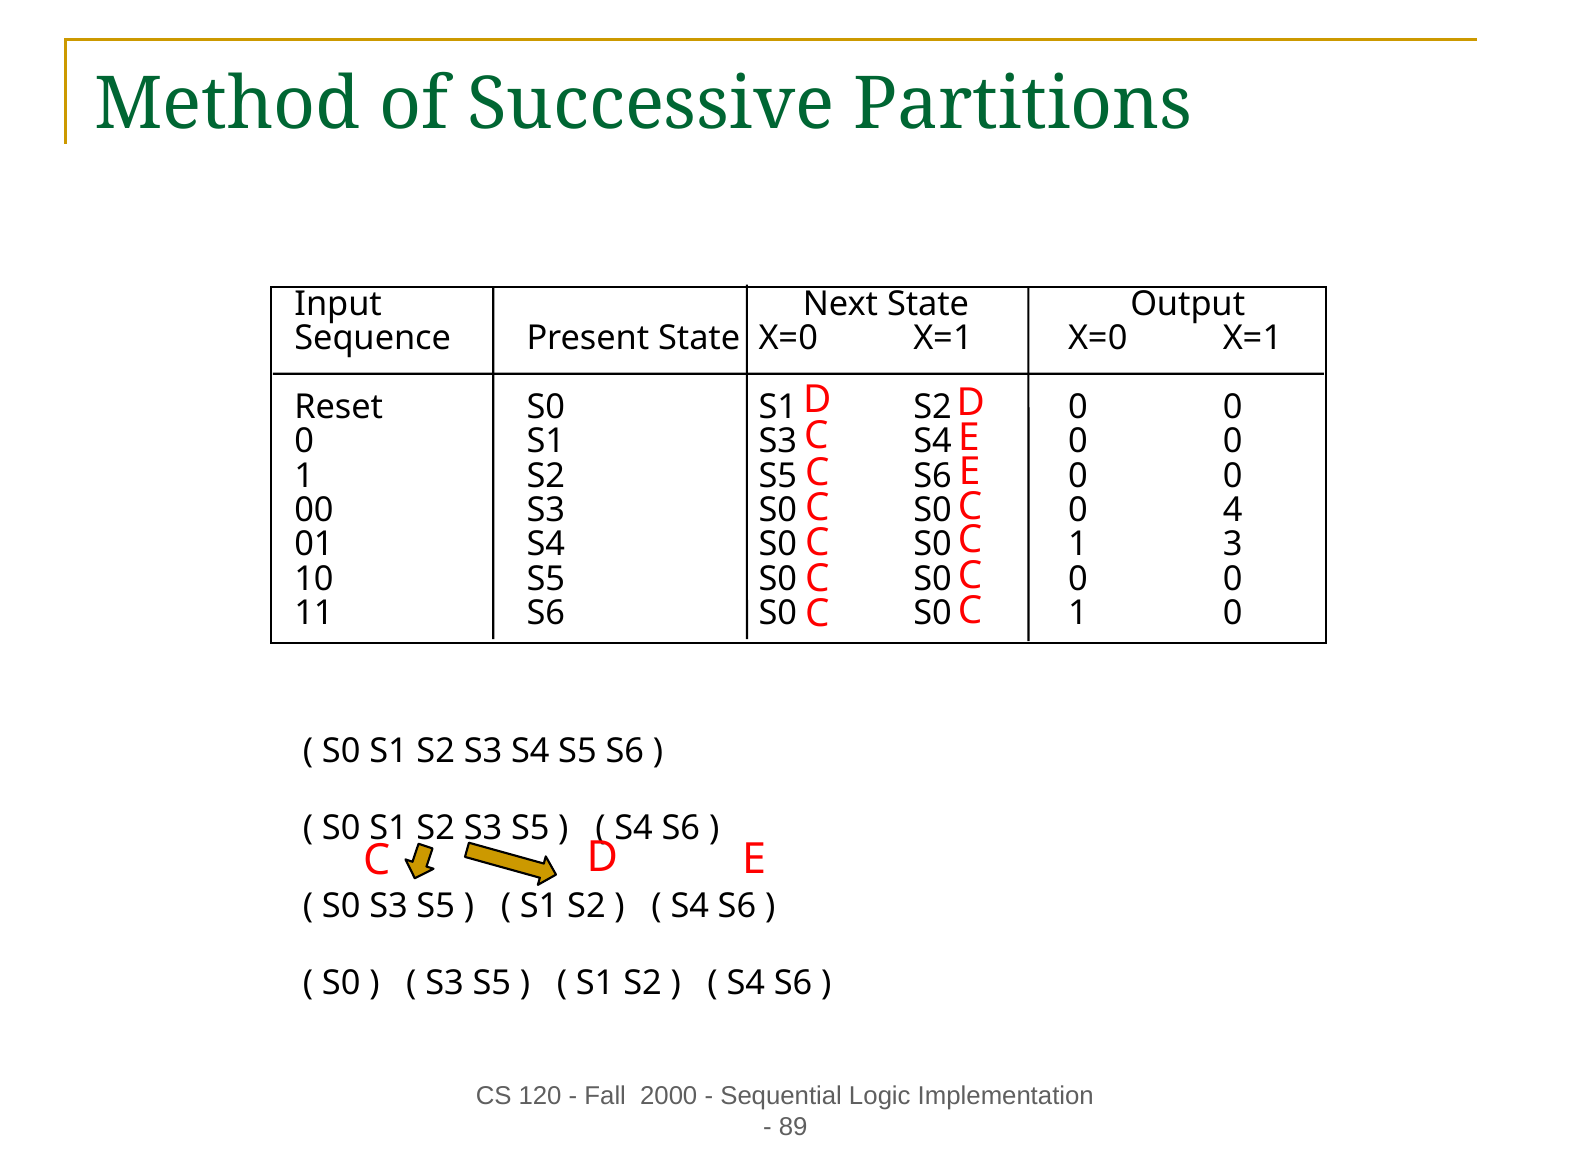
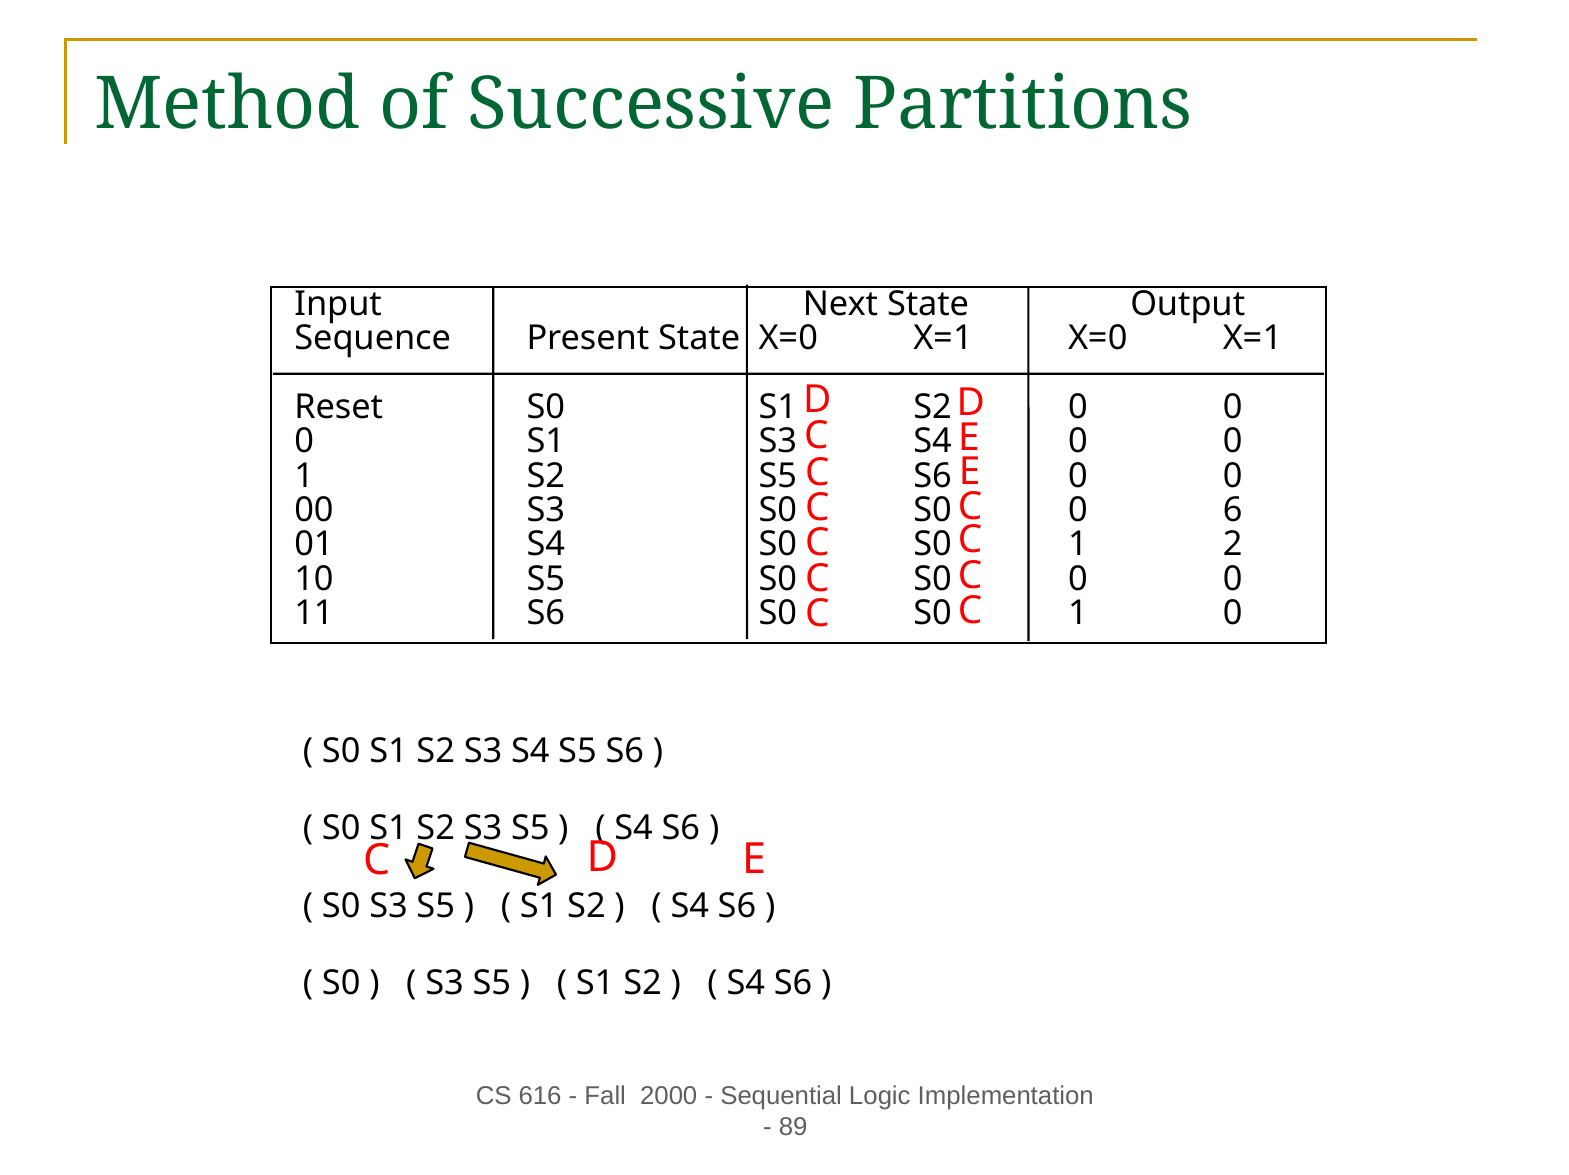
4: 4 -> 6
3: 3 -> 2
120: 120 -> 616
